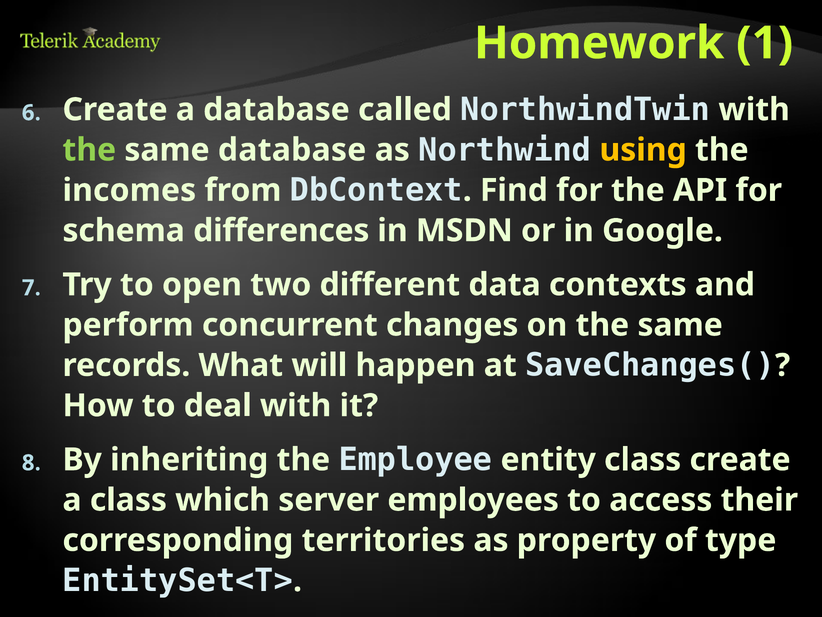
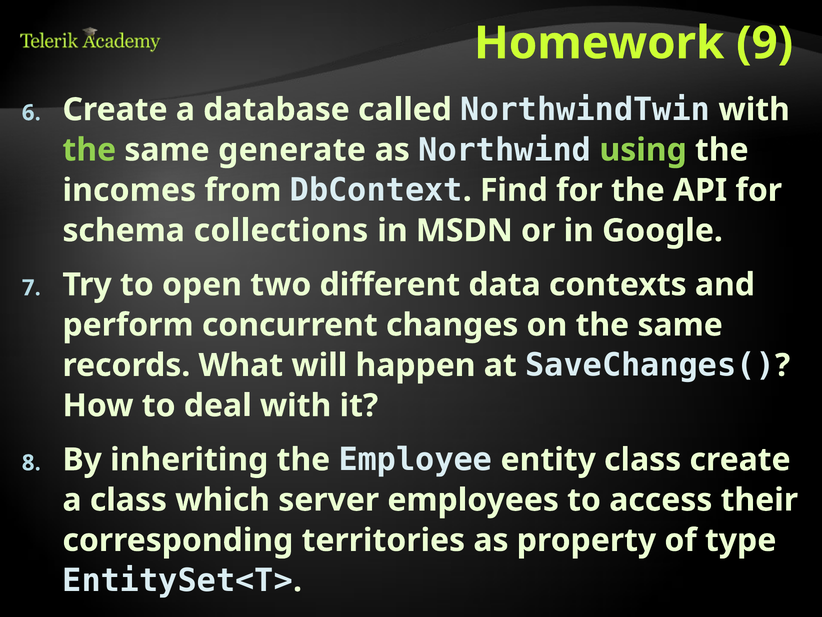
1: 1 -> 9
same database: database -> generate
using colour: yellow -> light green
differences: differences -> collections
